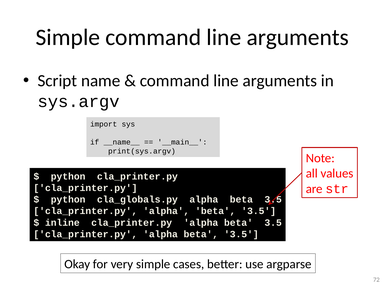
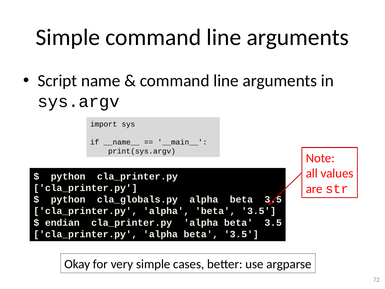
inline: inline -> endian
